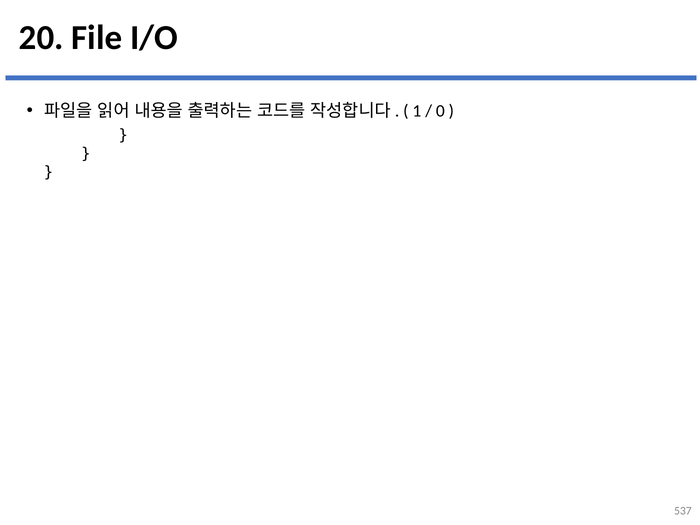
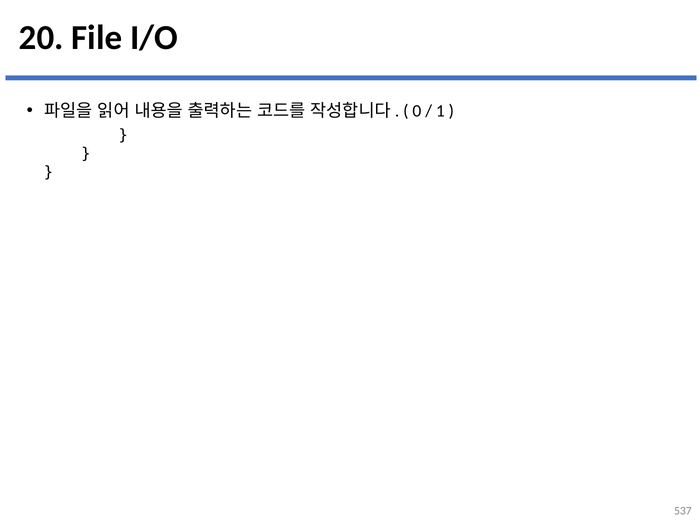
1: 1 -> 0
0: 0 -> 1
